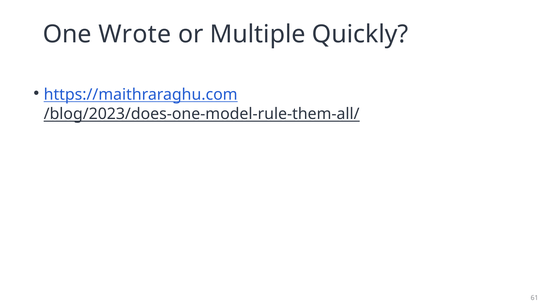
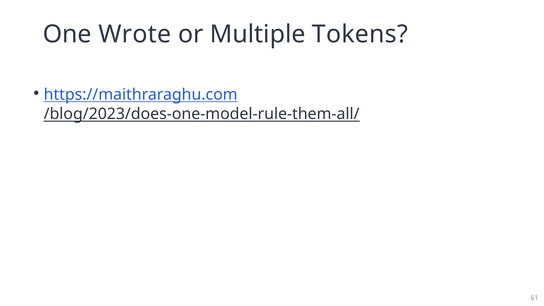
Quickly: Quickly -> Tokens
